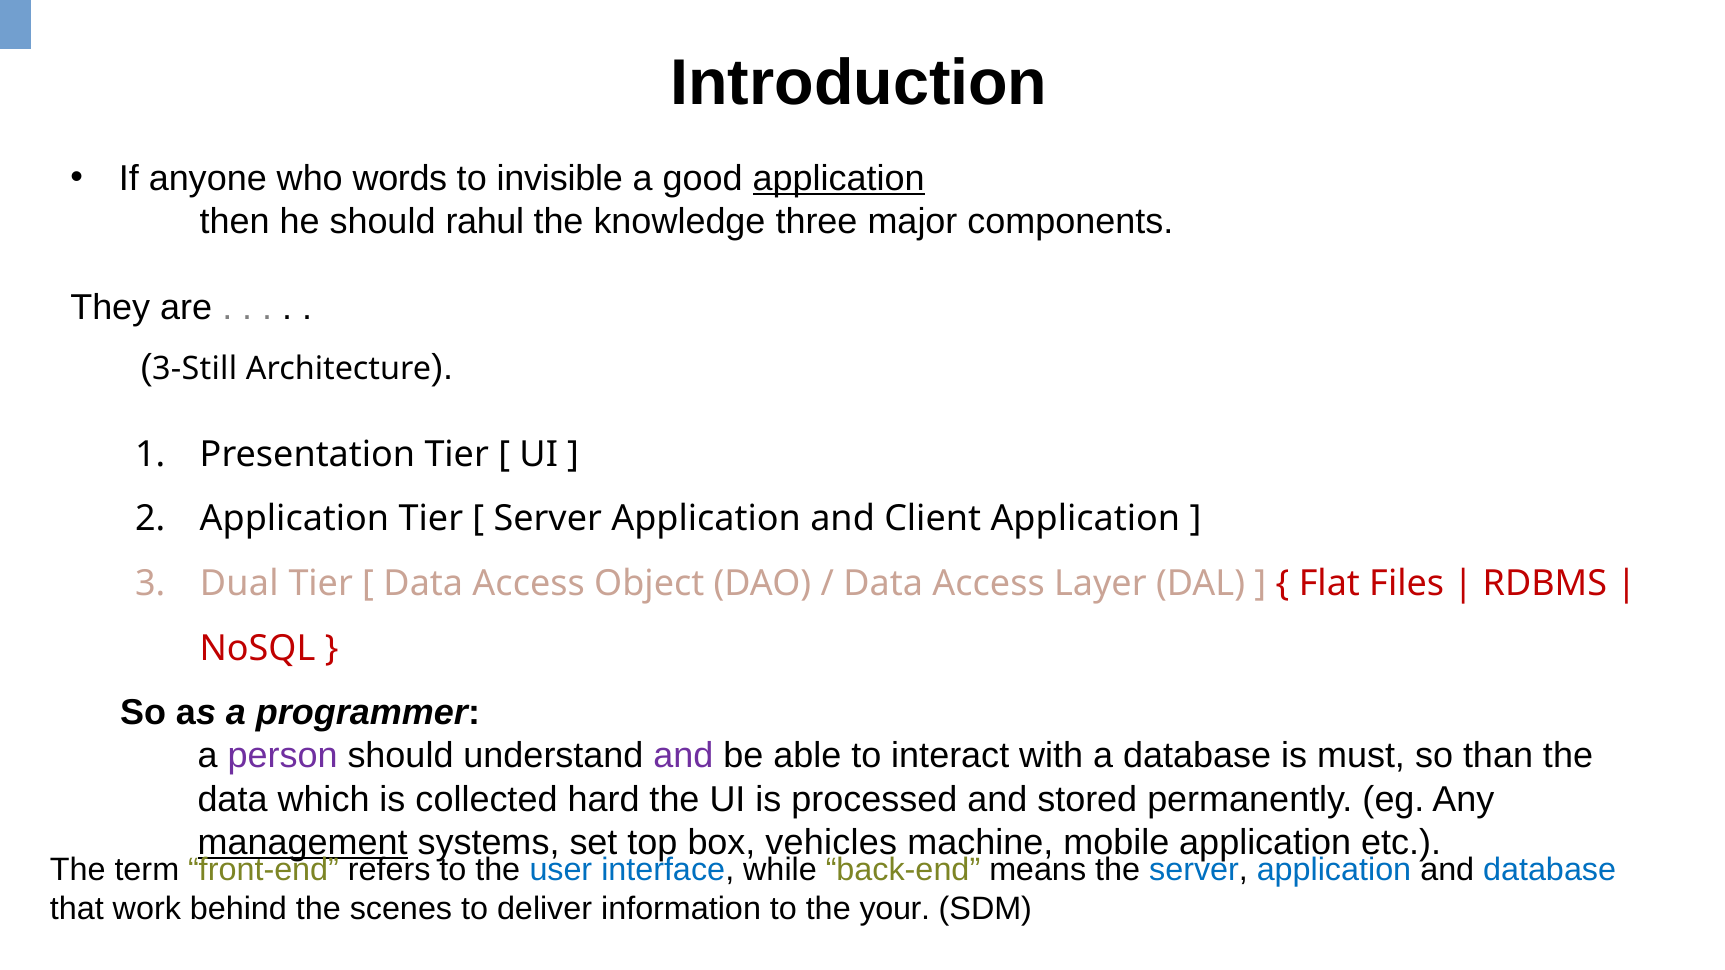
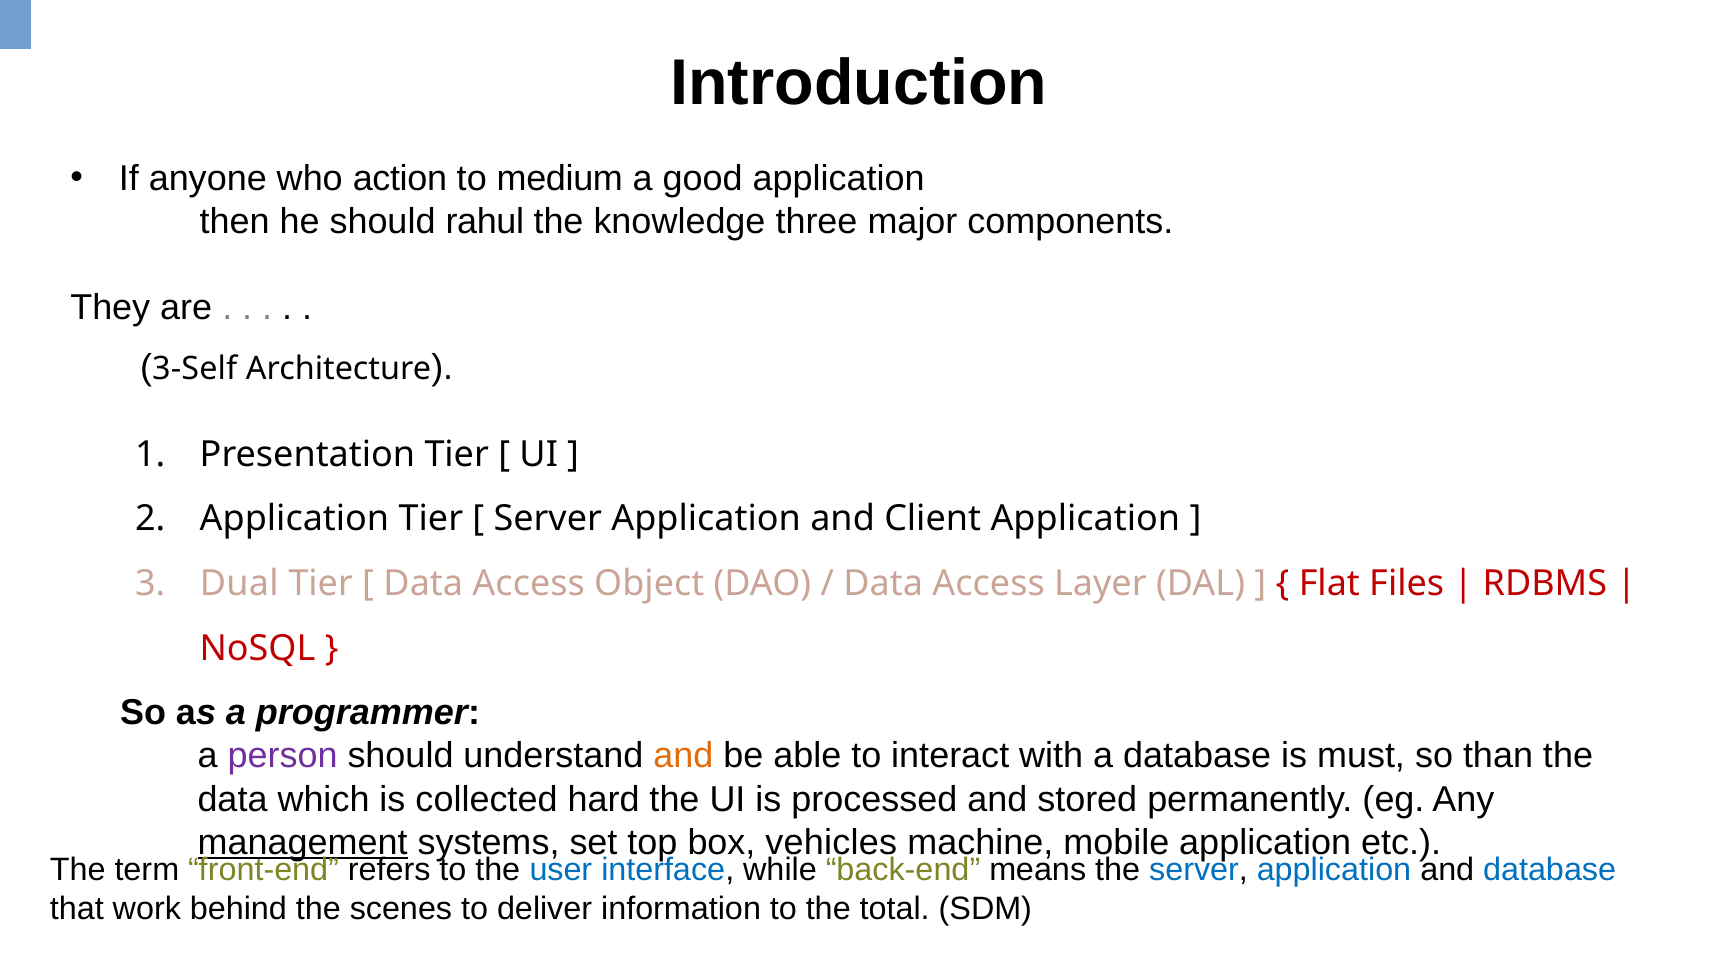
words: words -> action
invisible: invisible -> medium
application at (839, 178) underline: present -> none
3-Still: 3-Still -> 3-Self
and at (683, 756) colour: purple -> orange
your: your -> total
